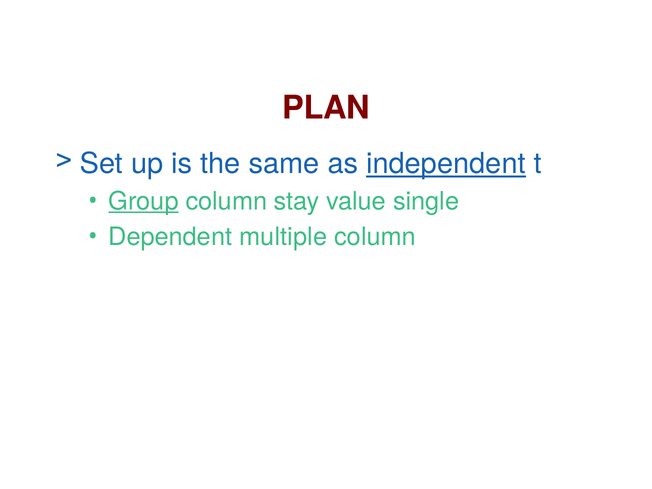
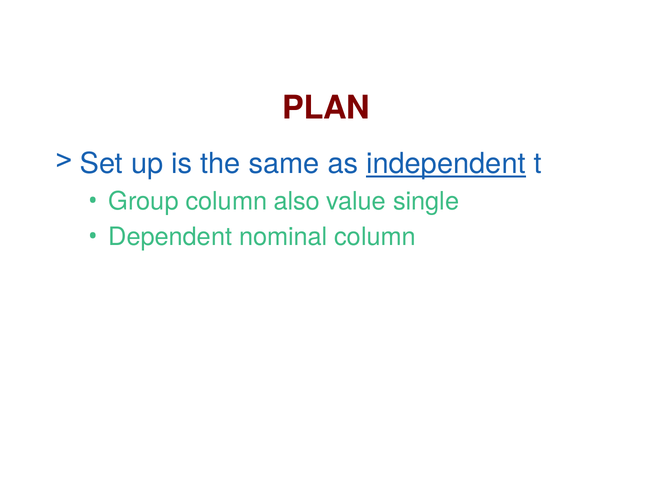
Group underline: present -> none
stay: stay -> also
multiple: multiple -> nominal
